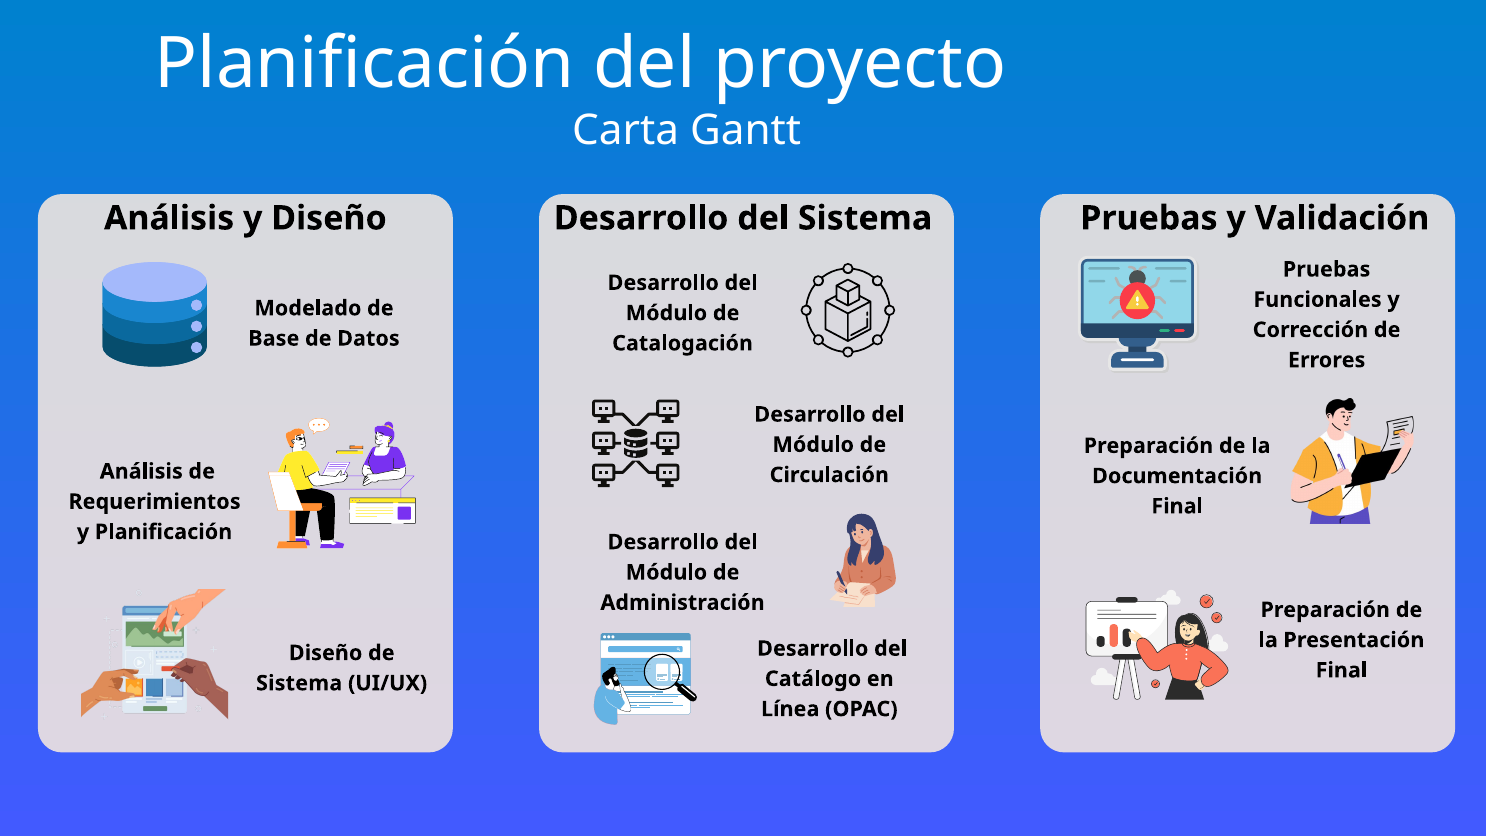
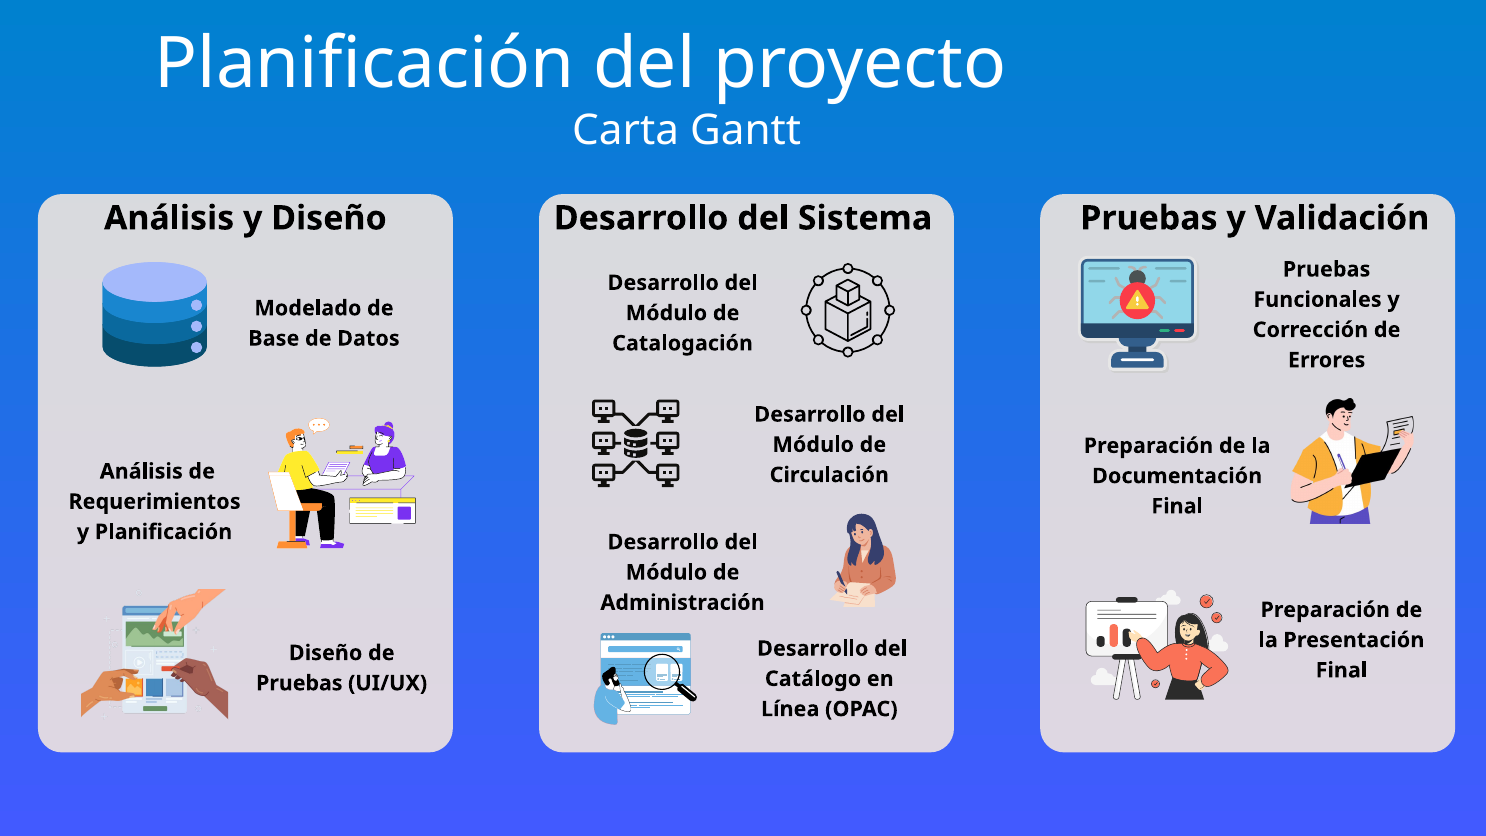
Sistema at (299, 683): Sistema -> Pruebas
